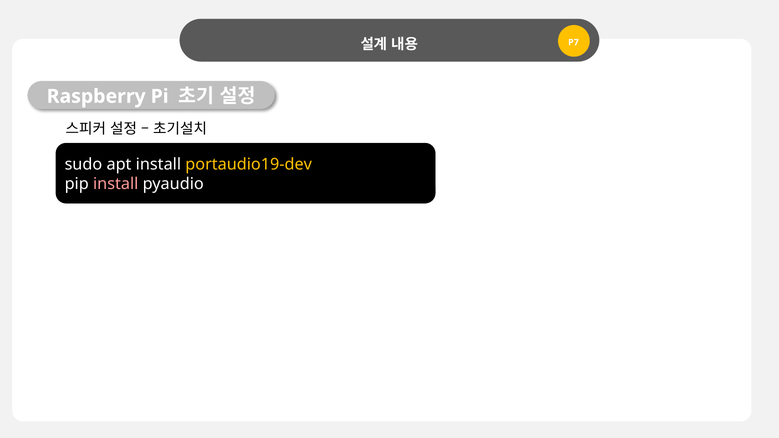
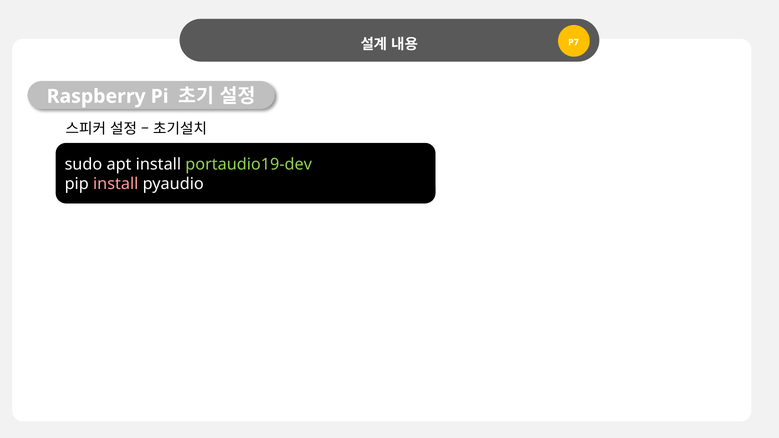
portaudio19-dev colour: yellow -> light green
